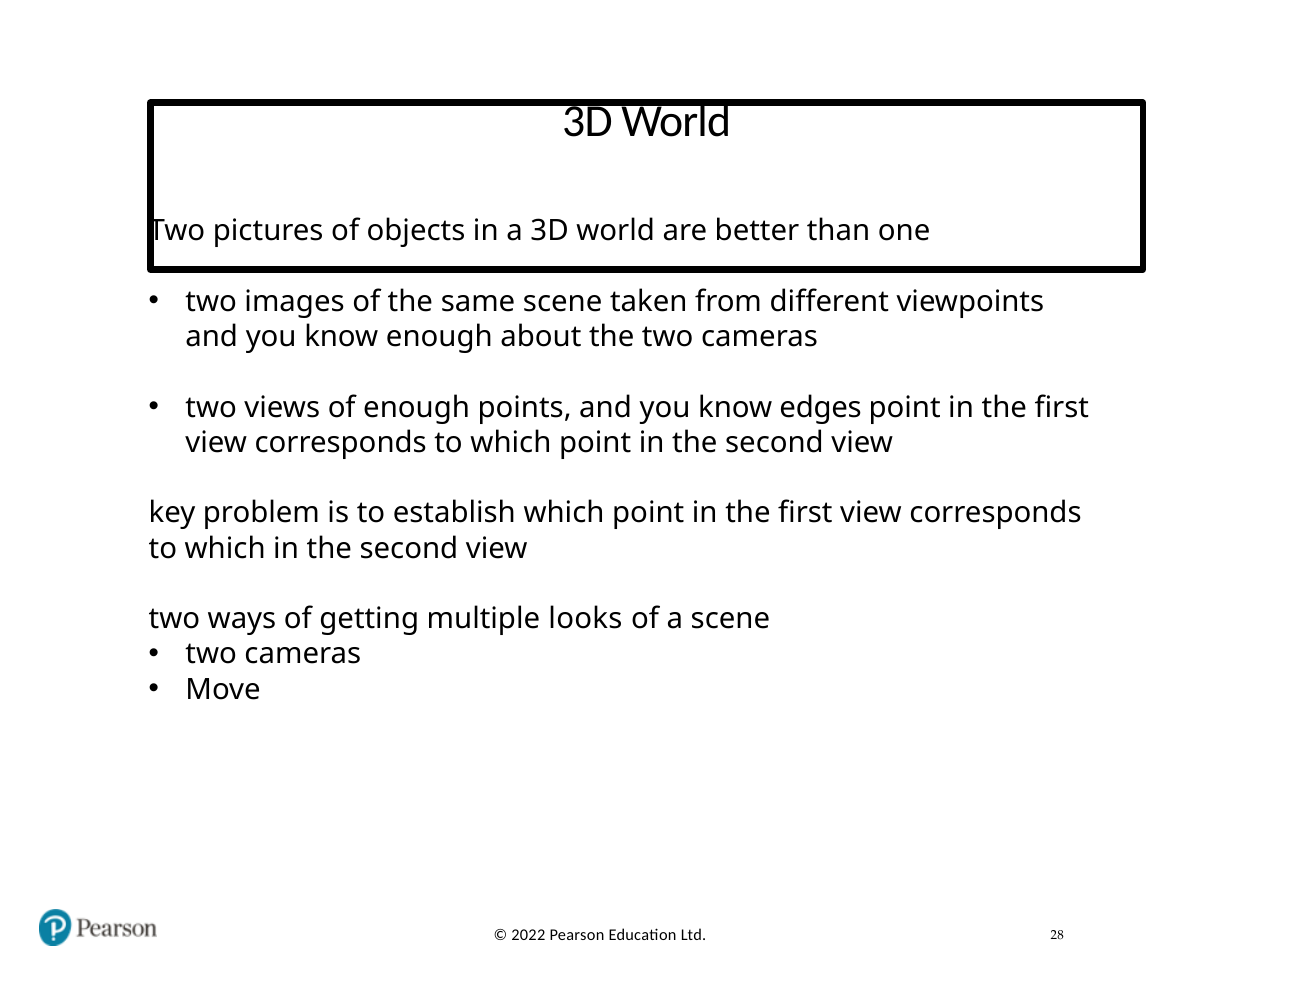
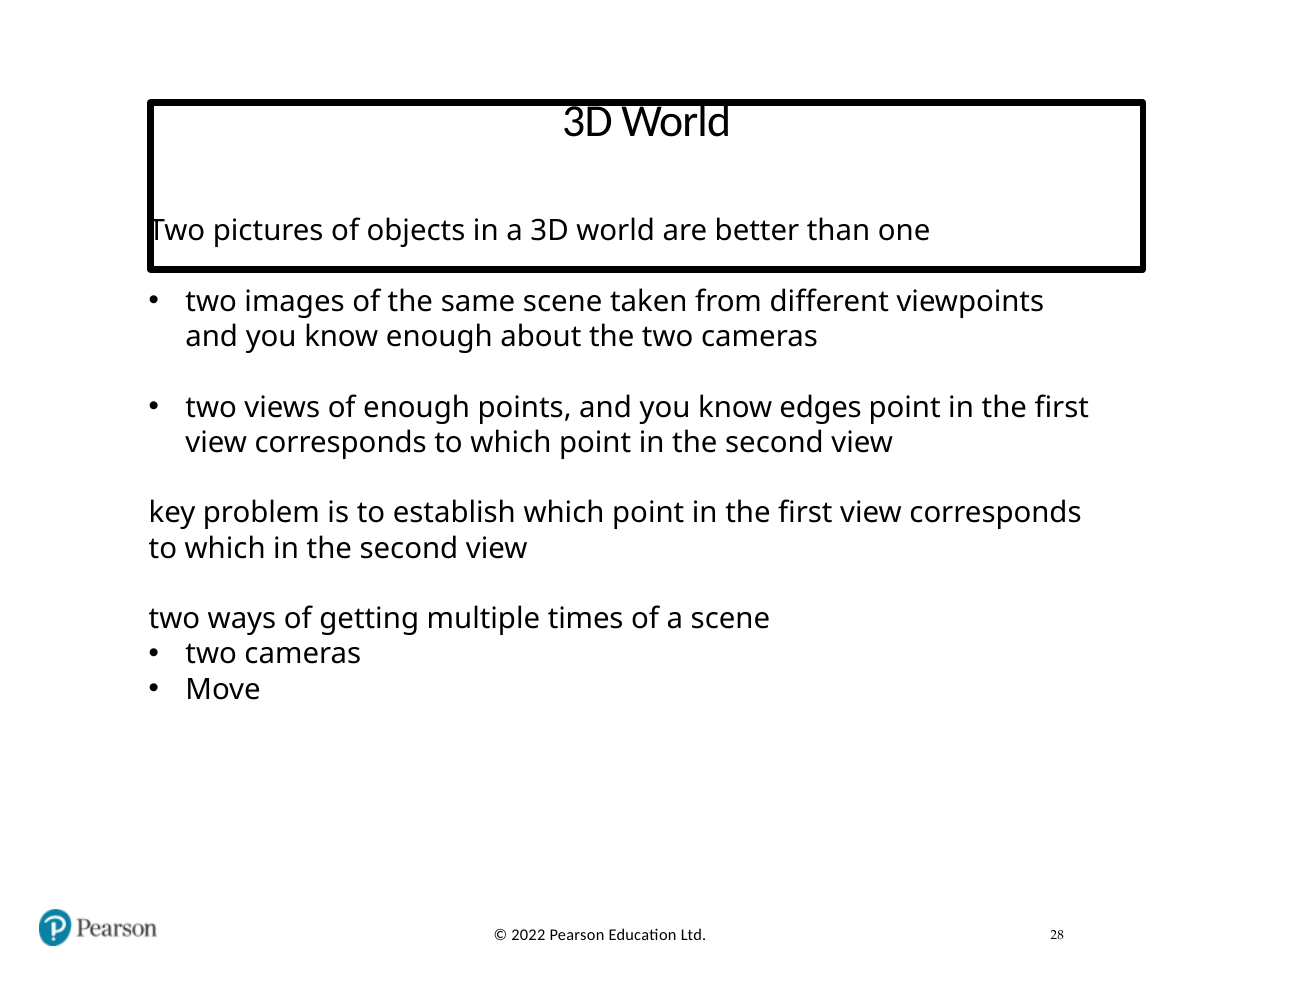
looks: looks -> times
